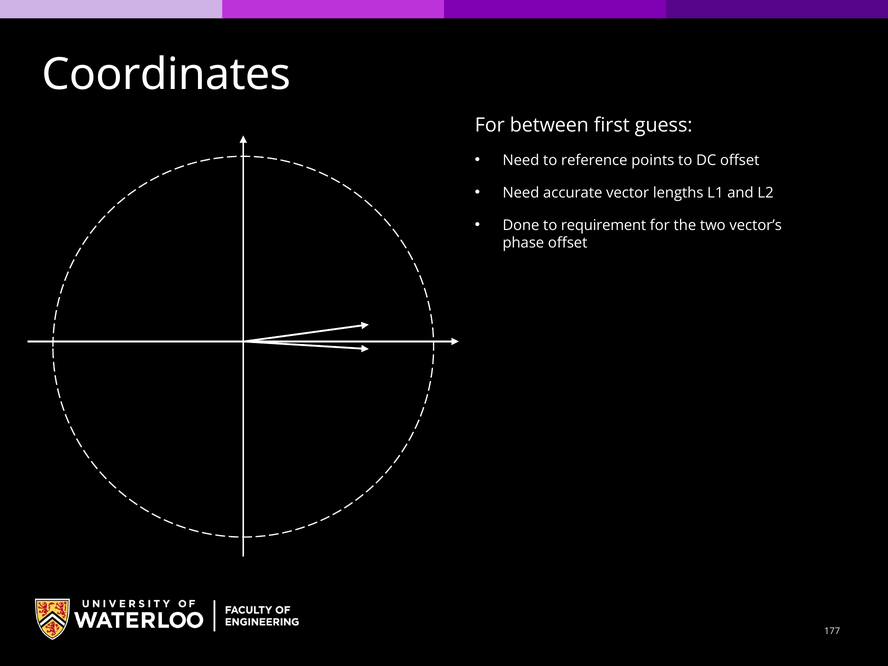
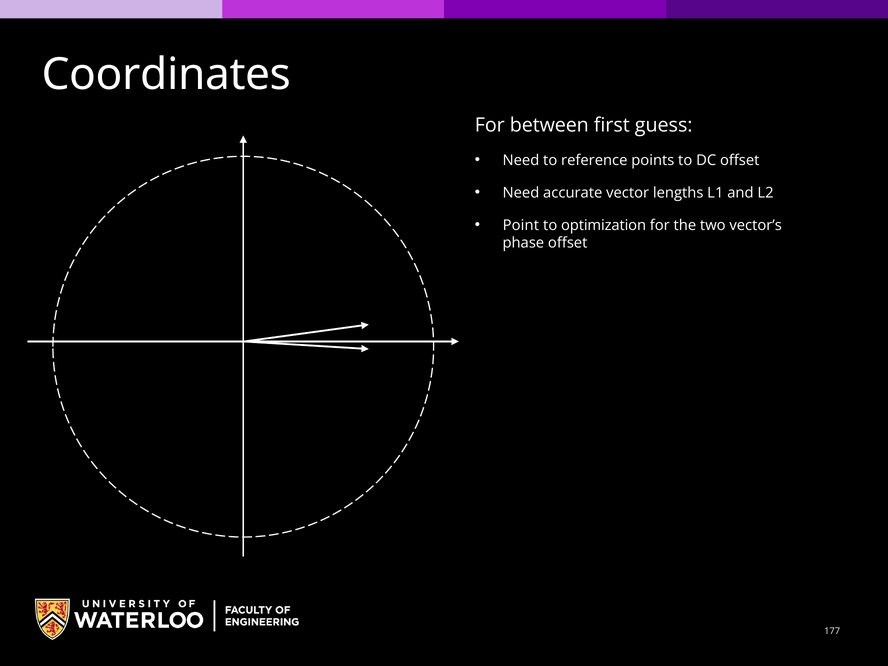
Done: Done -> Point
requirement: requirement -> optimization
